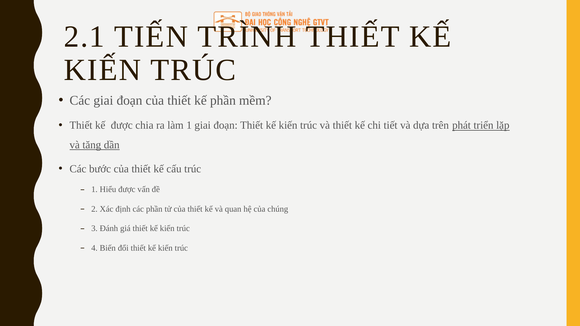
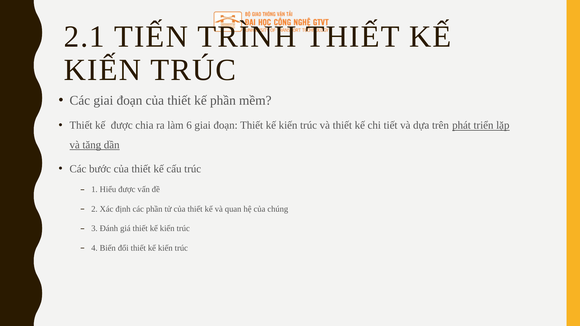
làm 1: 1 -> 6
